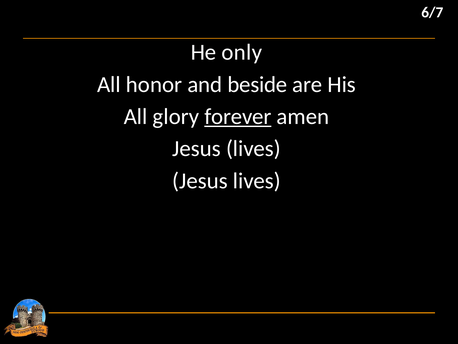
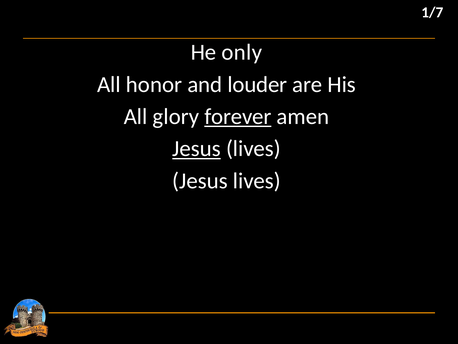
6/7: 6/7 -> 1/7
beside: beside -> louder
Jesus at (197, 149) underline: none -> present
